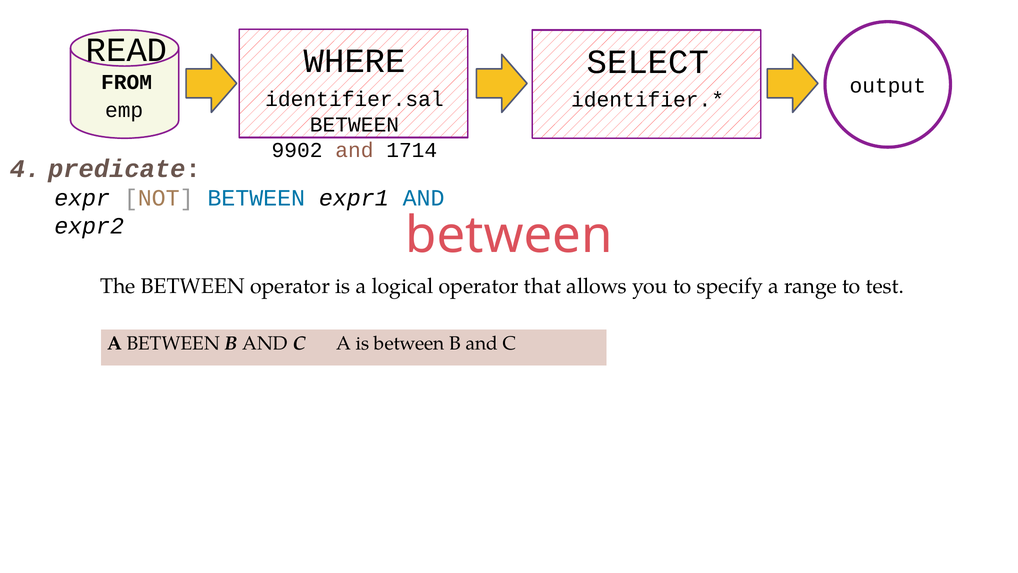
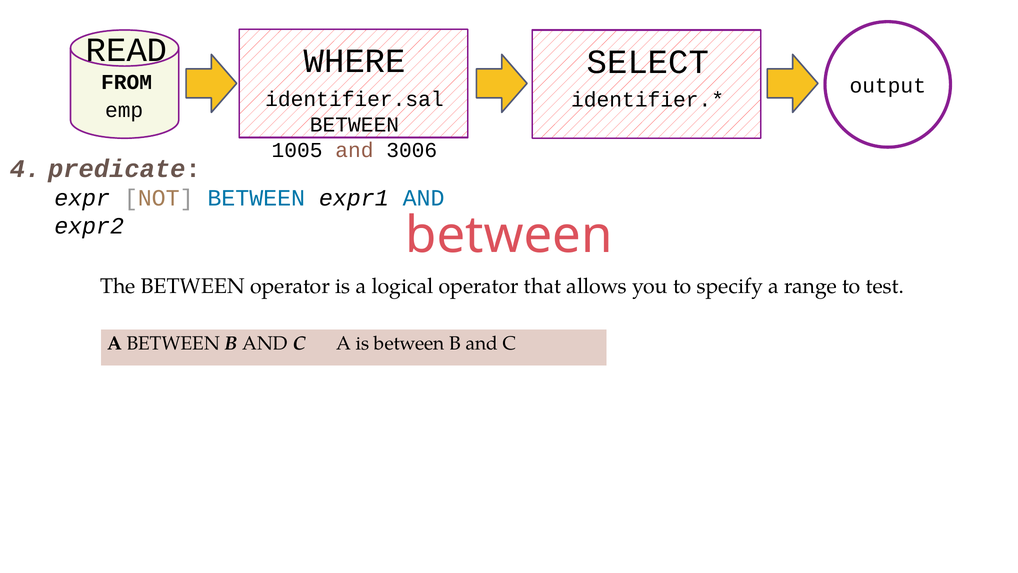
9902: 9902 -> 1005
1714: 1714 -> 3006
